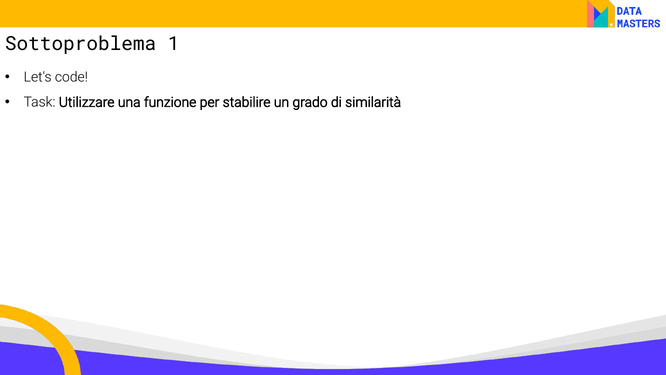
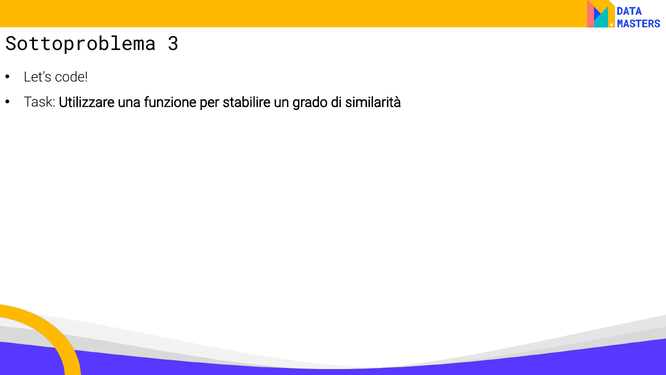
1: 1 -> 3
